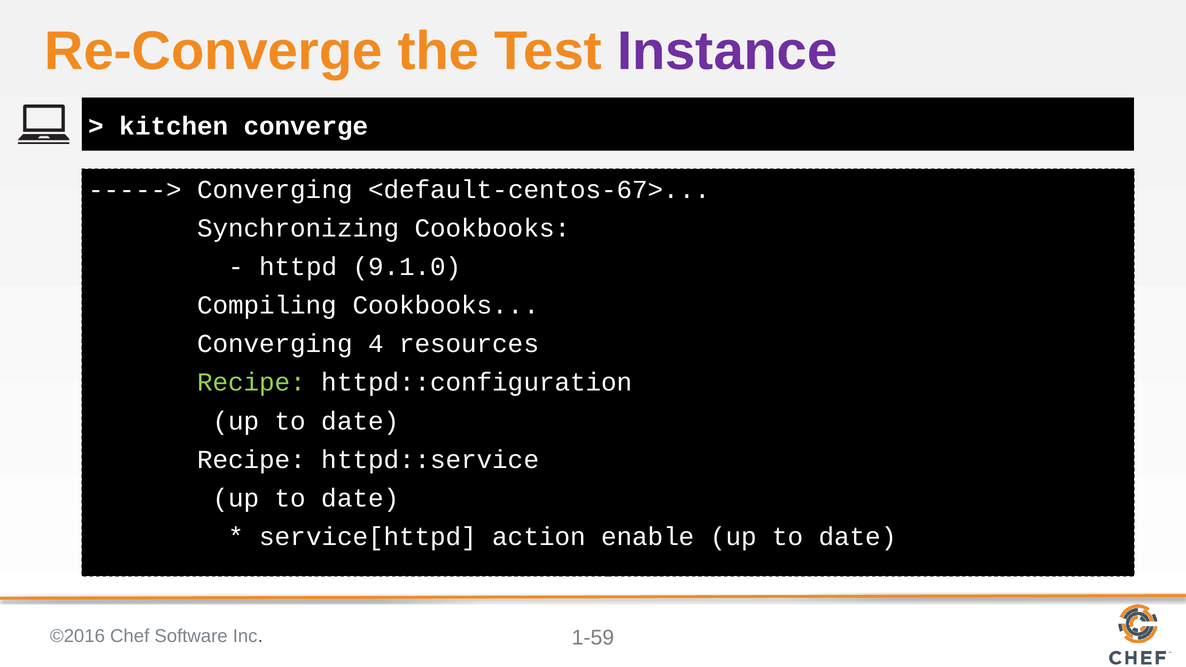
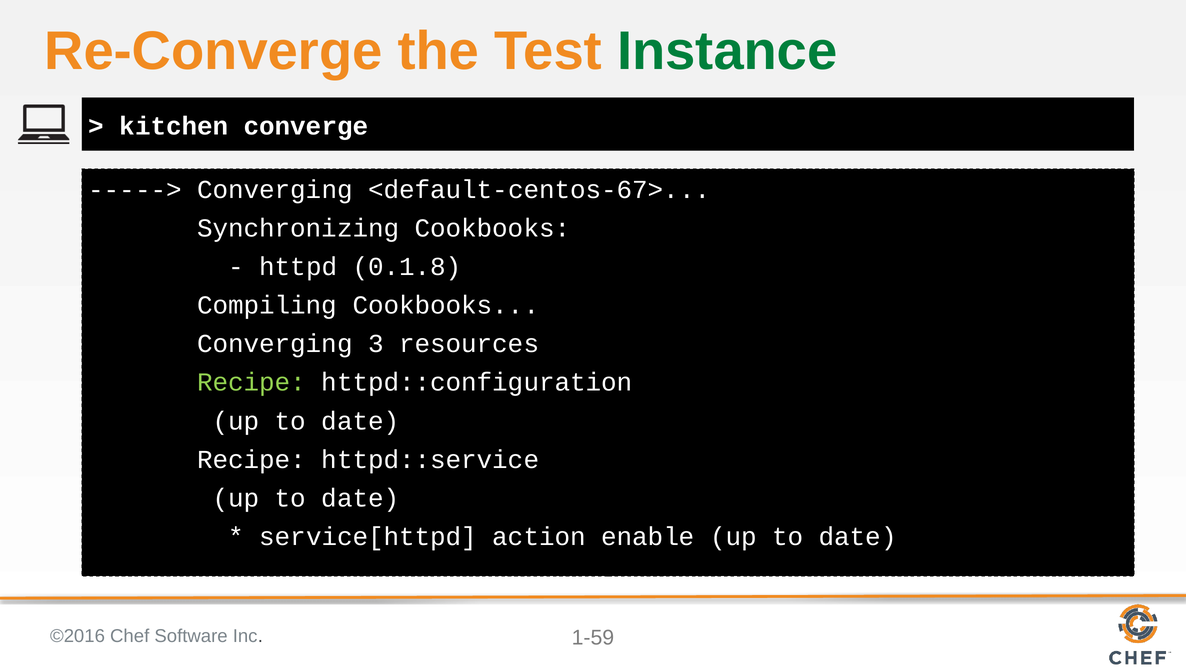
Instance colour: purple -> green
9.1.0: 9.1.0 -> 0.1.8
4: 4 -> 3
